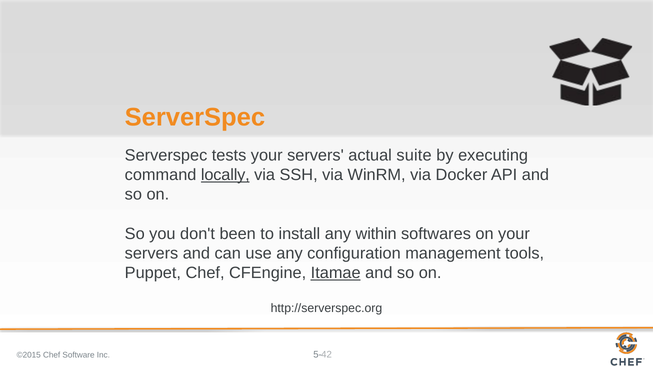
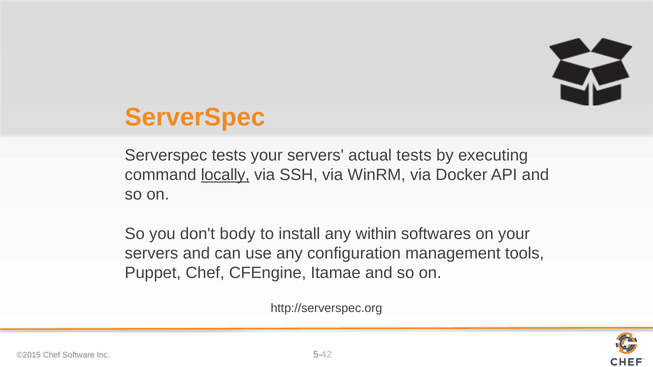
actual suite: suite -> tests
been: been -> body
Itamae underline: present -> none
